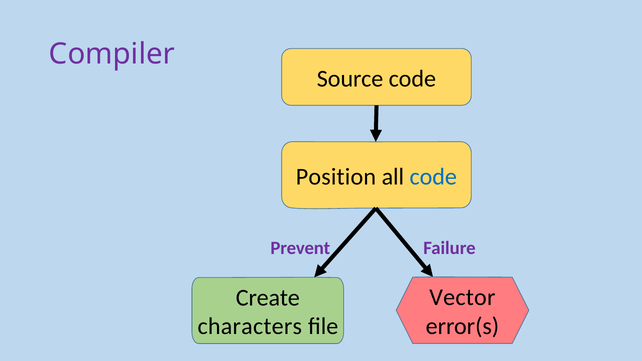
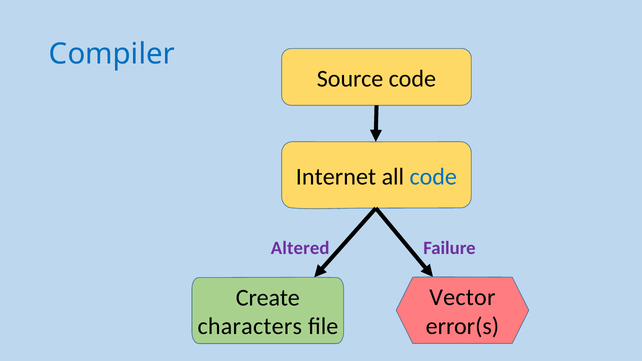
Compiler colour: purple -> blue
Position: Position -> Internet
Prevent: Prevent -> Altered
